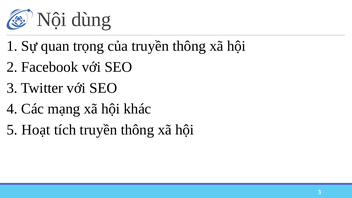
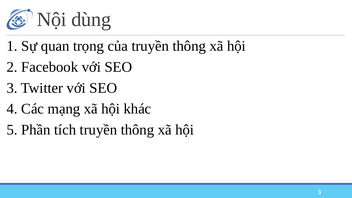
Hoạt: Hoạt -> Phần
